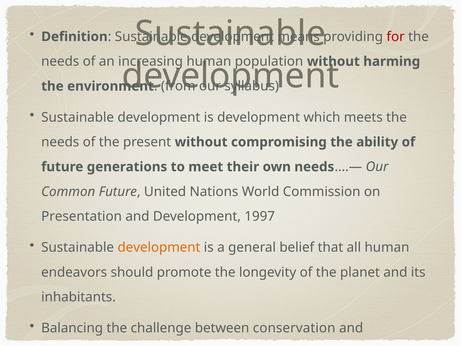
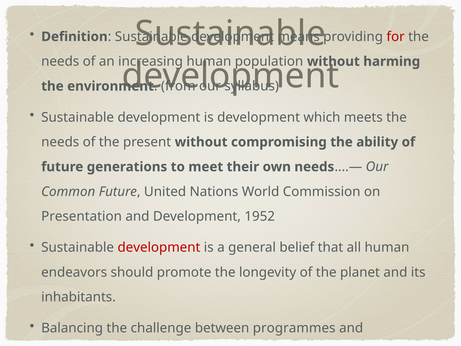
1997: 1997 -> 1952
development at (159, 247) colour: orange -> red
conservation: conservation -> programmes
